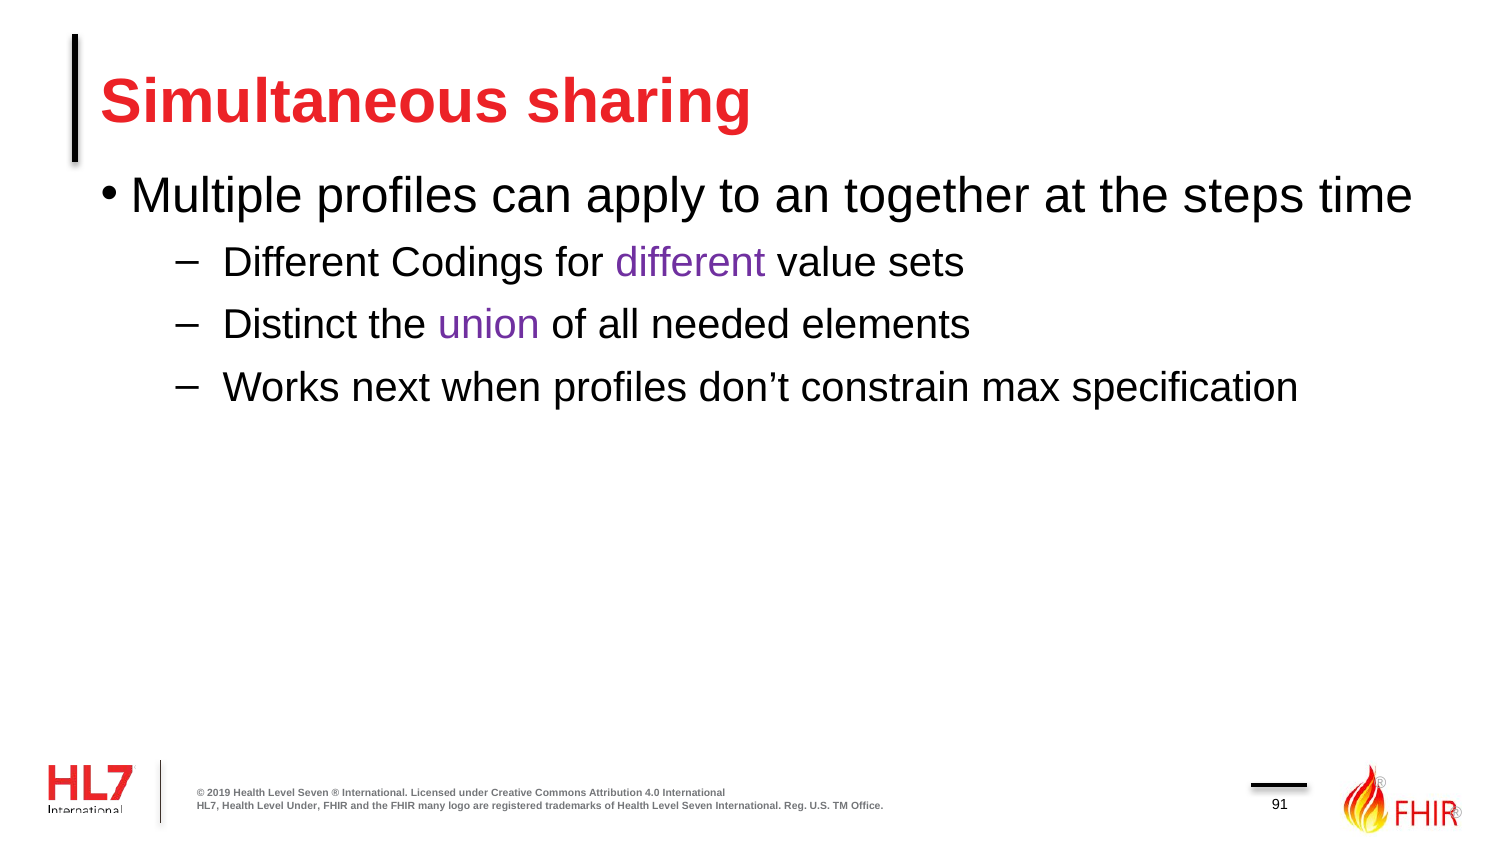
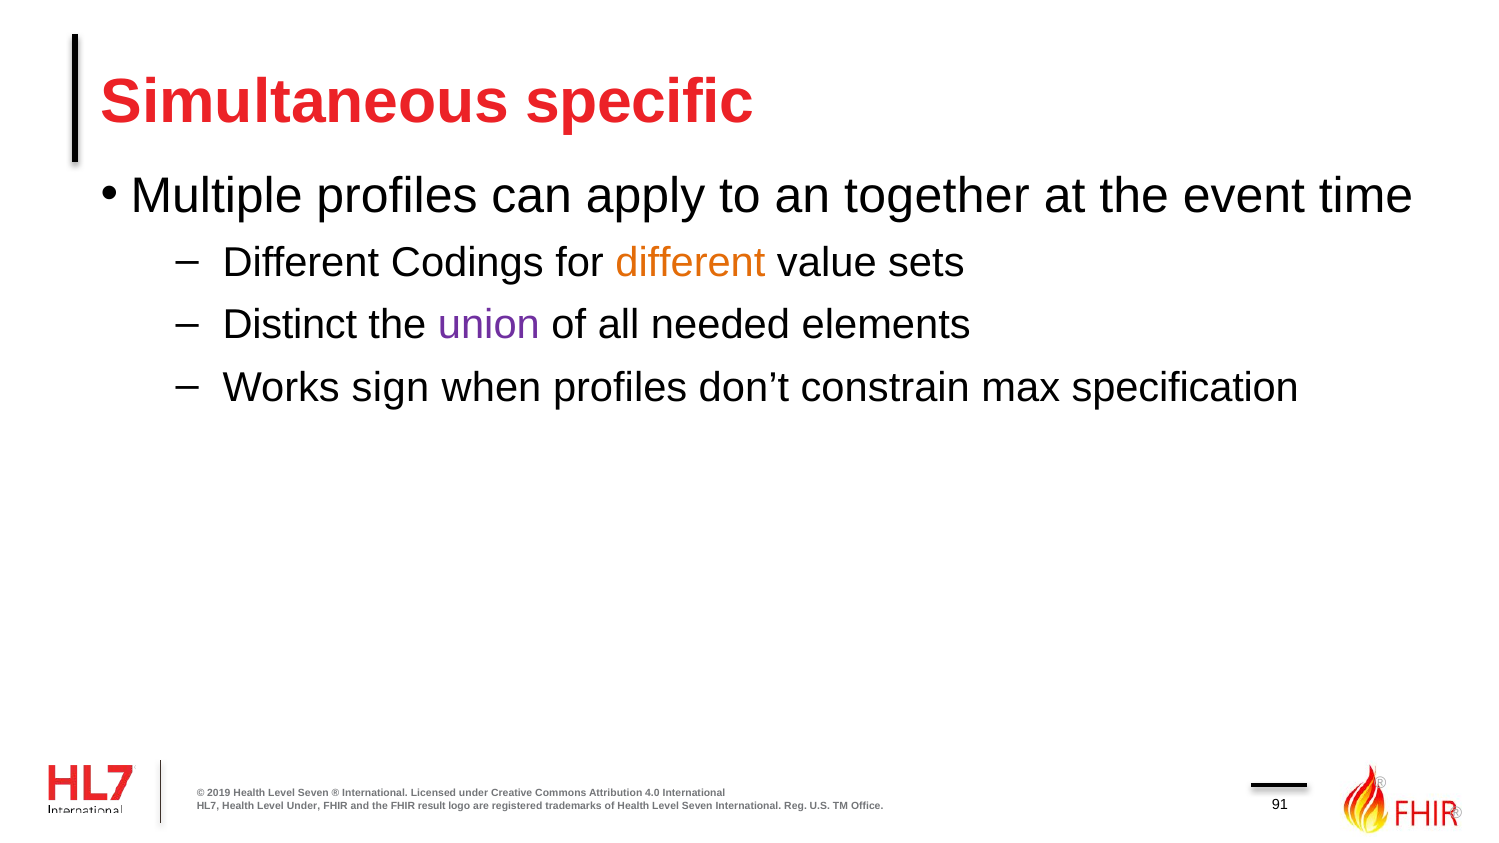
sharing: sharing -> specific
steps: steps -> event
different at (690, 263) colour: purple -> orange
next: next -> sign
many: many -> result
